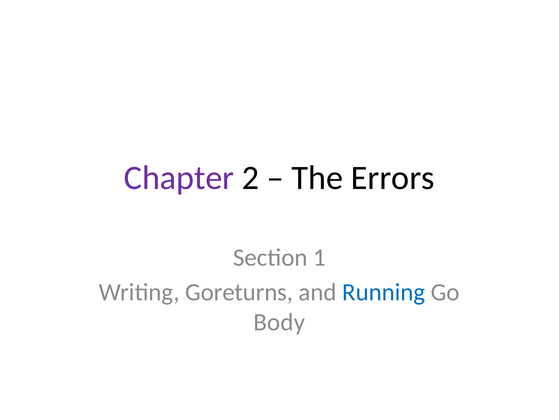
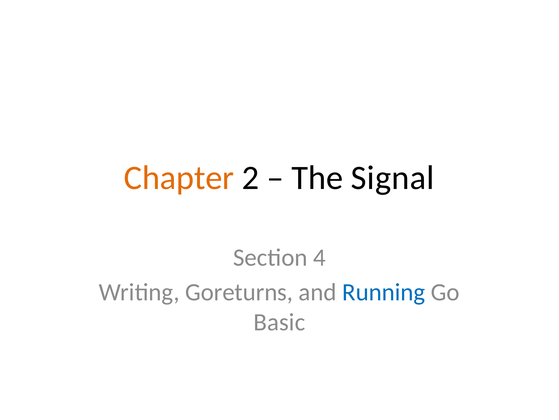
Chapter colour: purple -> orange
Errors: Errors -> Signal
1: 1 -> 4
Body: Body -> Basic
